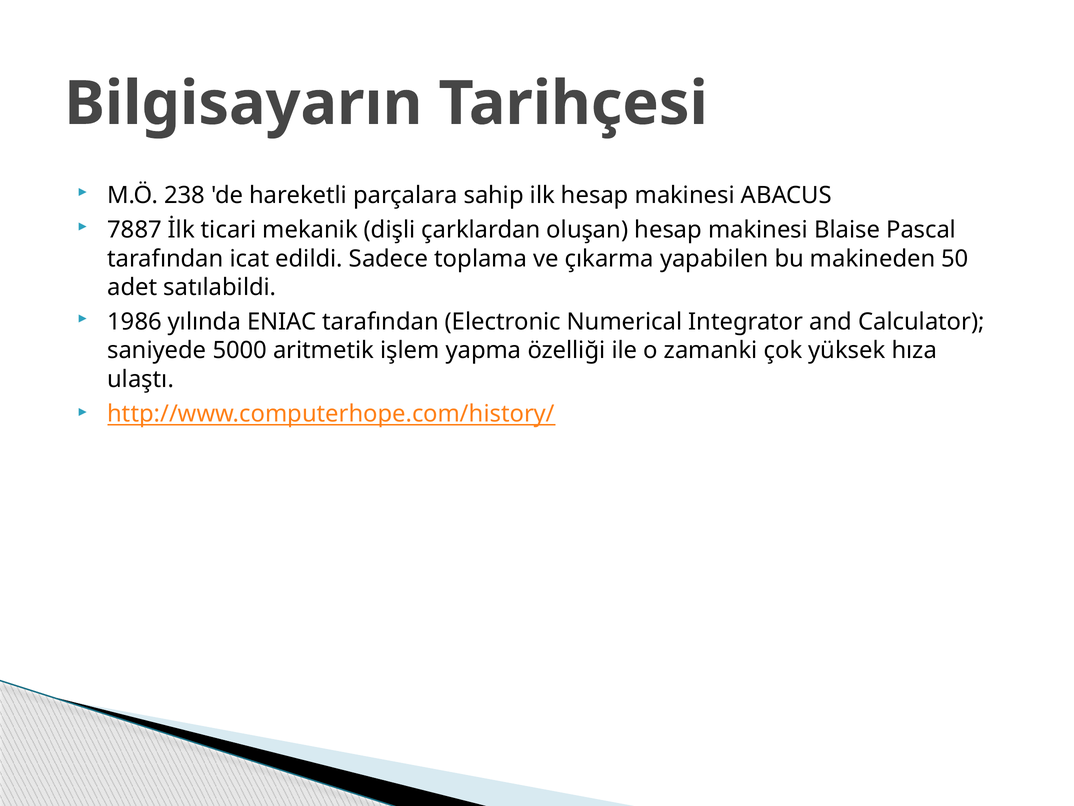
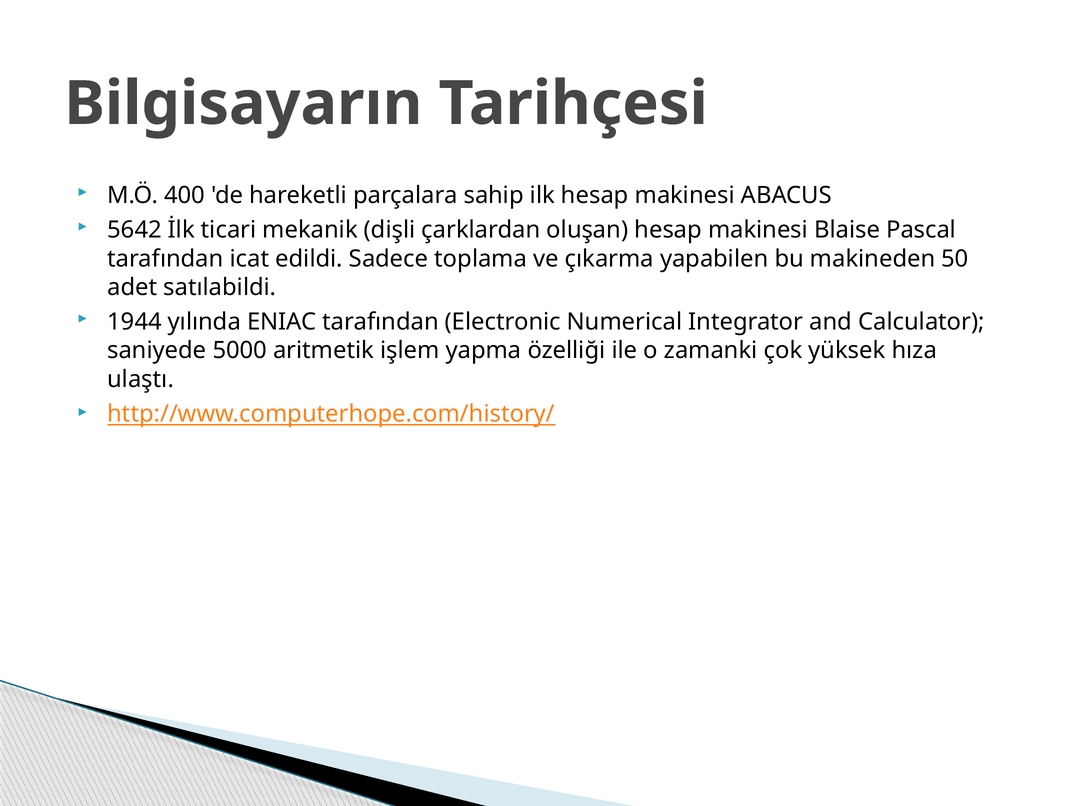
238: 238 -> 400
7887: 7887 -> 5642
1986: 1986 -> 1944
